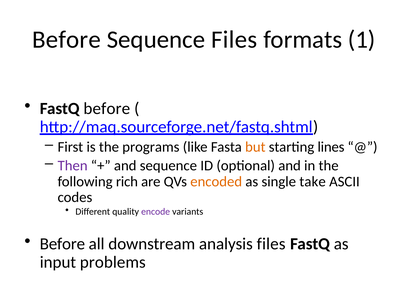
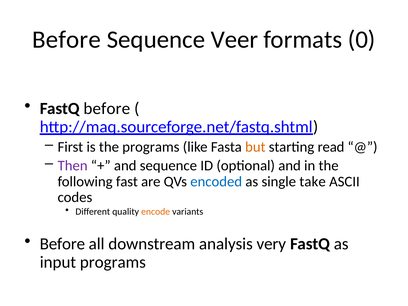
Sequence Files: Files -> Veer
1: 1 -> 0
lines: lines -> read
rich: rich -> fast
encoded colour: orange -> blue
encode colour: purple -> orange
analysis files: files -> very
input problems: problems -> programs
